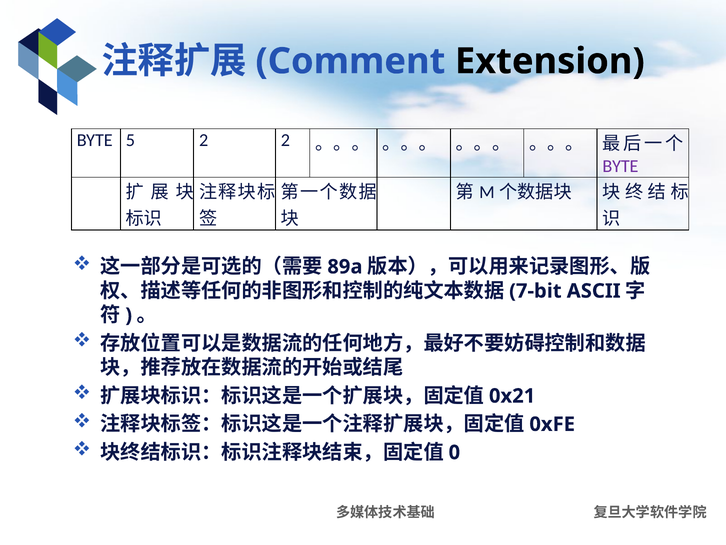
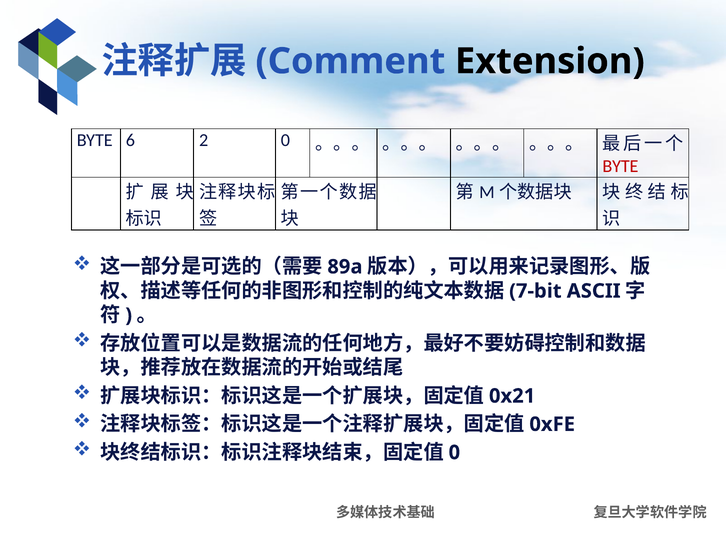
5: 5 -> 6
2 2: 2 -> 0
BYTE at (620, 166) colour: purple -> red
